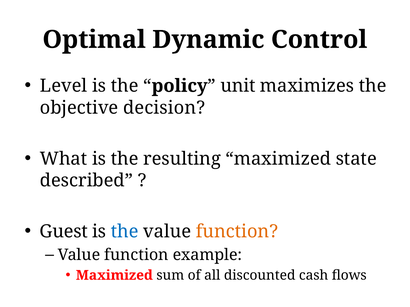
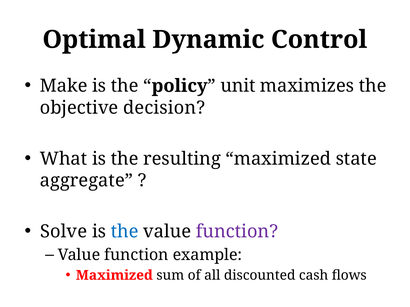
Level: Level -> Make
described: described -> aggregate
Guest: Guest -> Solve
function at (237, 232) colour: orange -> purple
